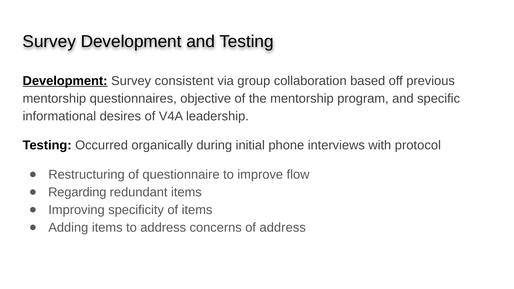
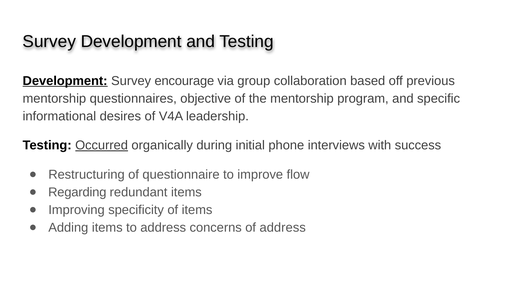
consistent: consistent -> encourage
Occurred underline: none -> present
protocol: protocol -> success
